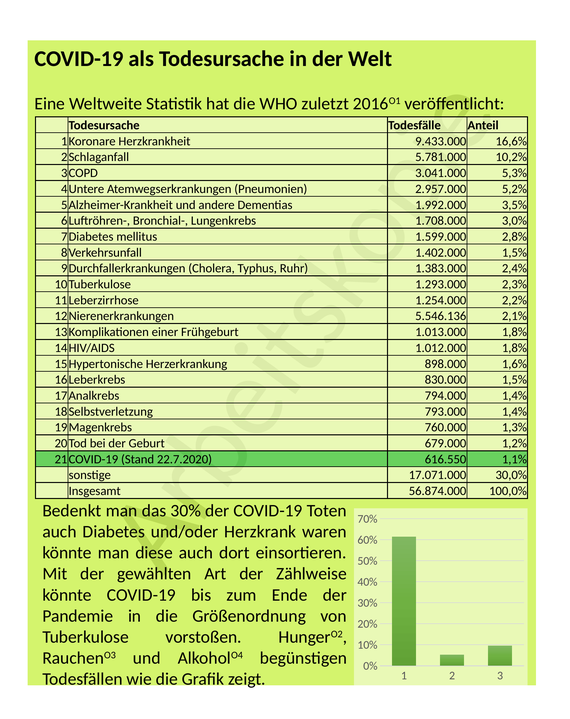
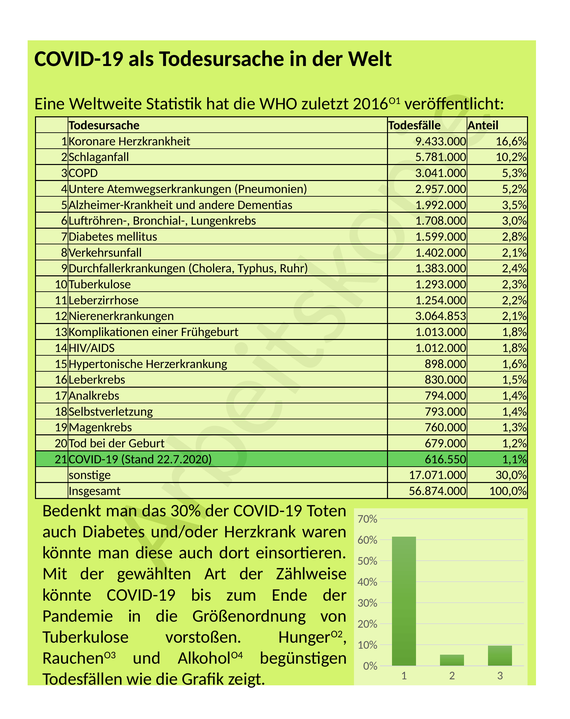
1,5% at (514, 252): 1,5% -> 2,1%
5.546.136: 5.546.136 -> 3.064.853
